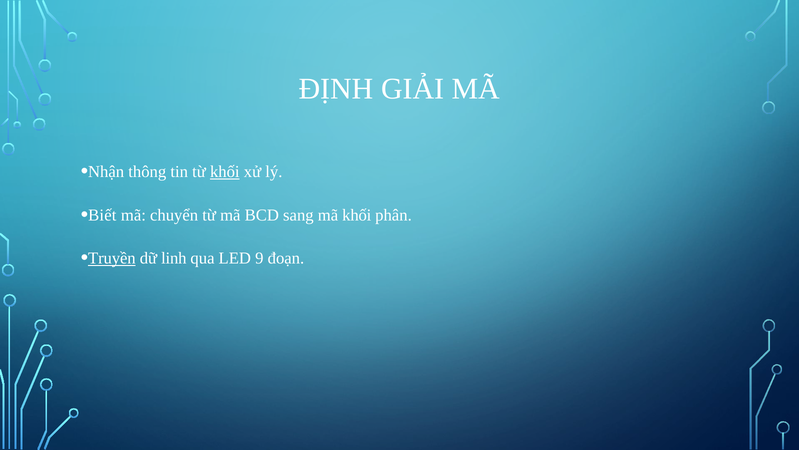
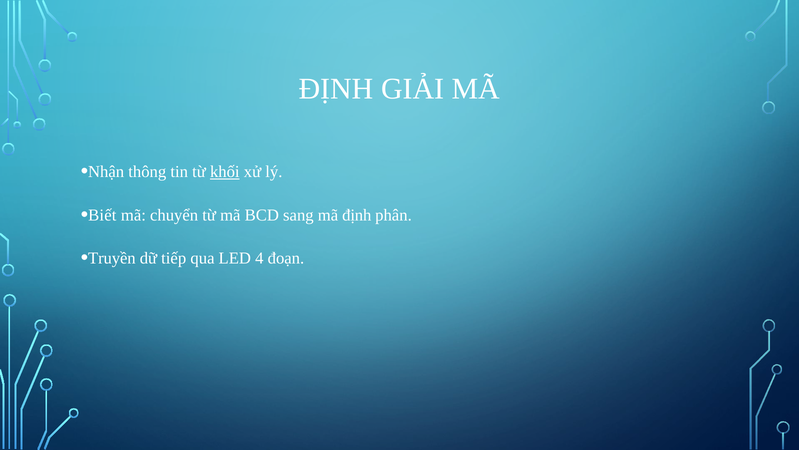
mã khối: khối -> định
Truyền underline: present -> none
linh: linh -> tiếp
9: 9 -> 4
